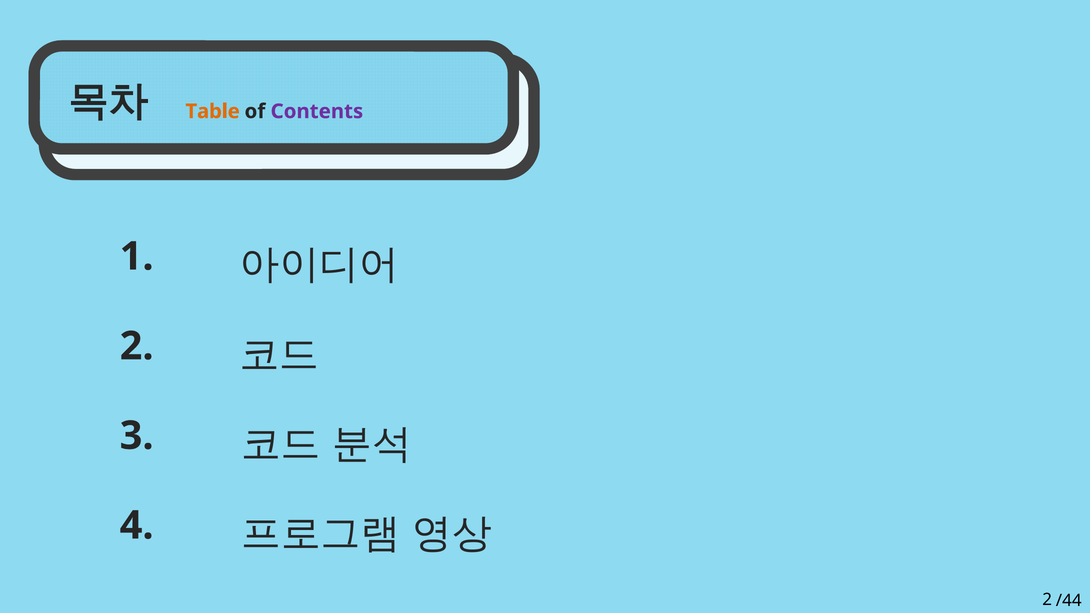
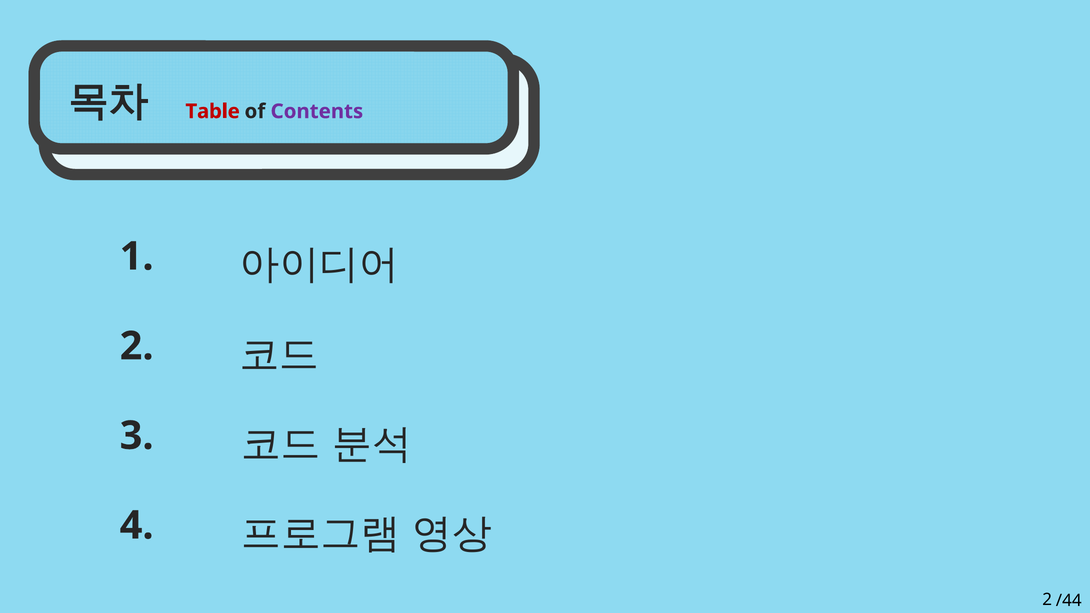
Table colour: orange -> red
